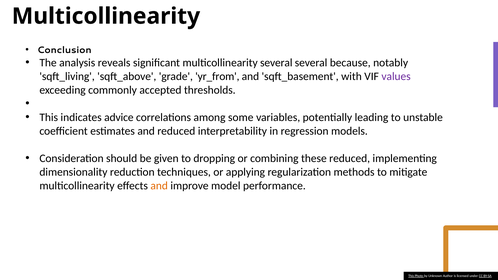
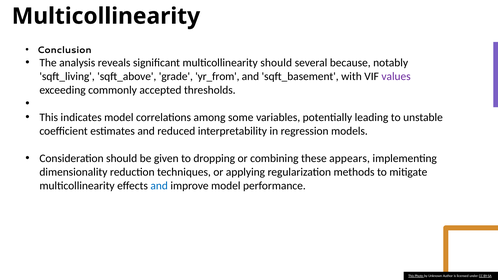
multicollinearity several: several -> should
indicates advice: advice -> model
these reduced: reduced -> appears
and at (159, 186) colour: orange -> blue
